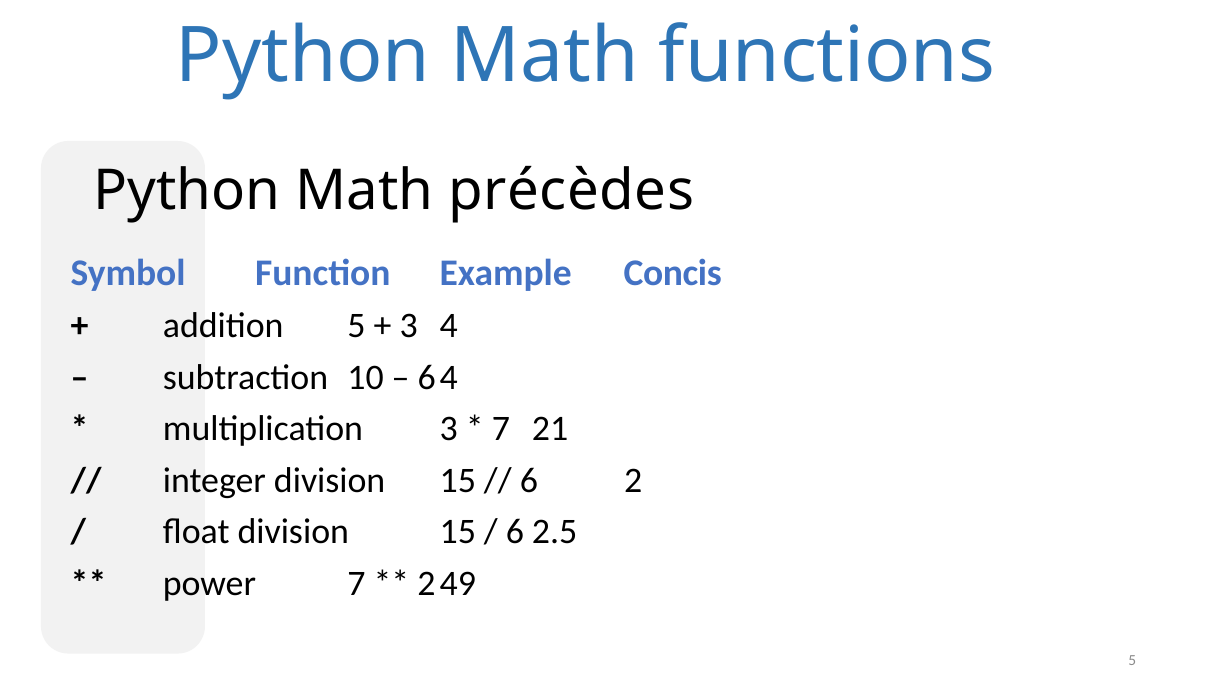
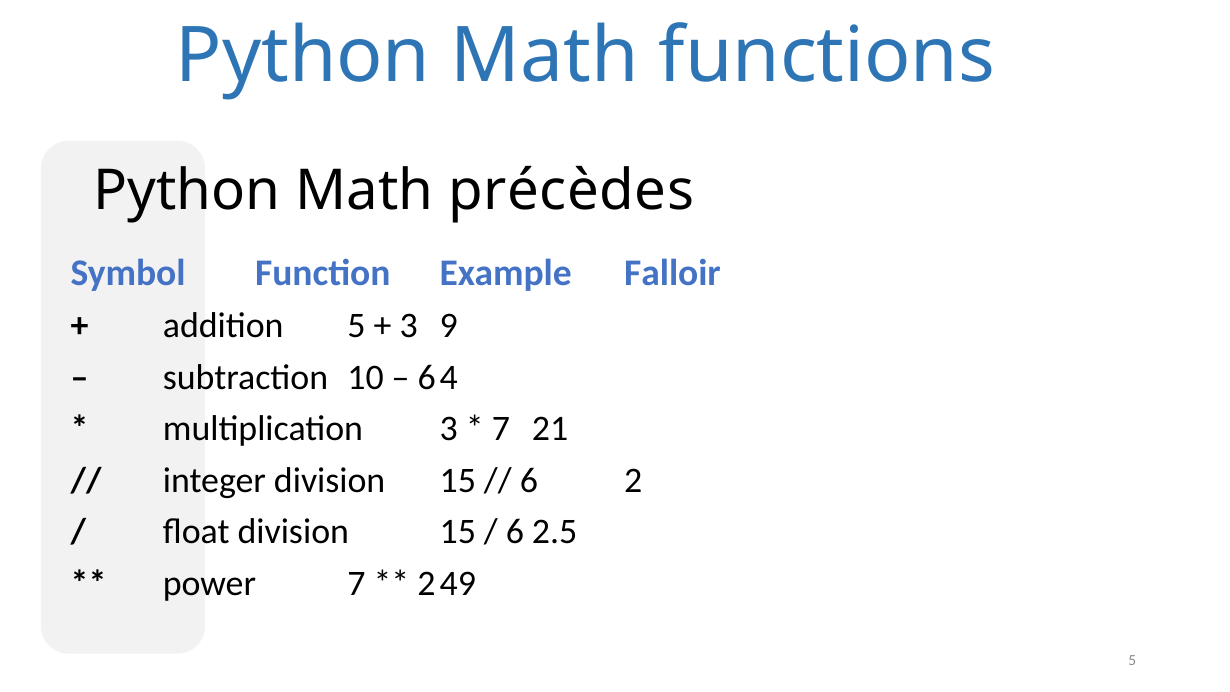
Concis: Concis -> Falloir
4: 4 -> 9
